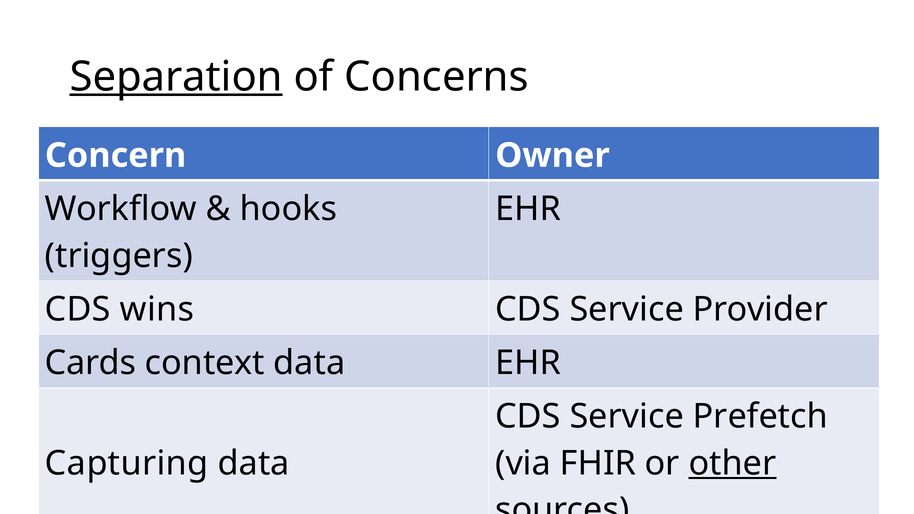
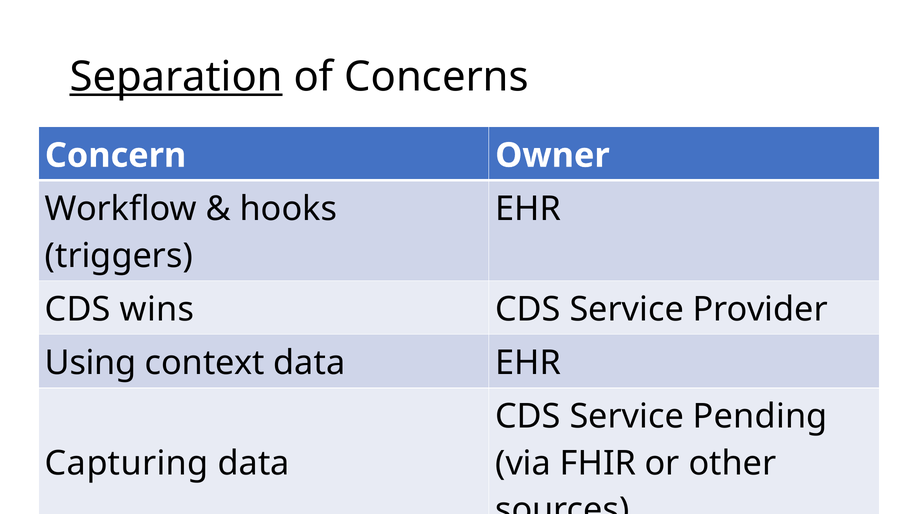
Cards: Cards -> Using
Prefetch: Prefetch -> Pending
other underline: present -> none
